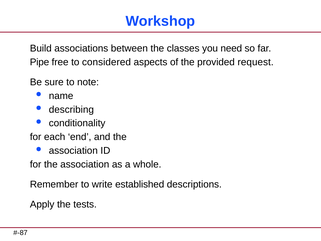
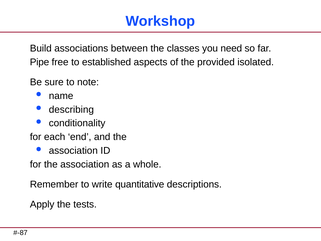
considered: considered -> established
request: request -> isolated
established: established -> quantitative
